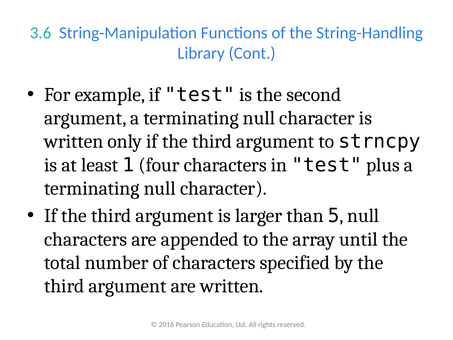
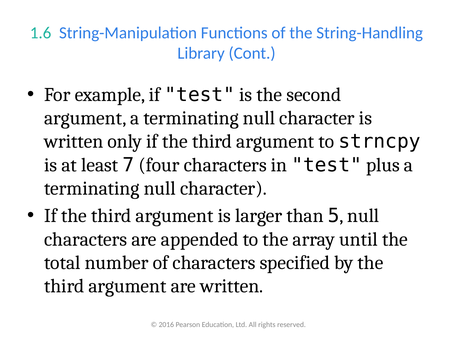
3.6: 3.6 -> 1.6
1: 1 -> 7
